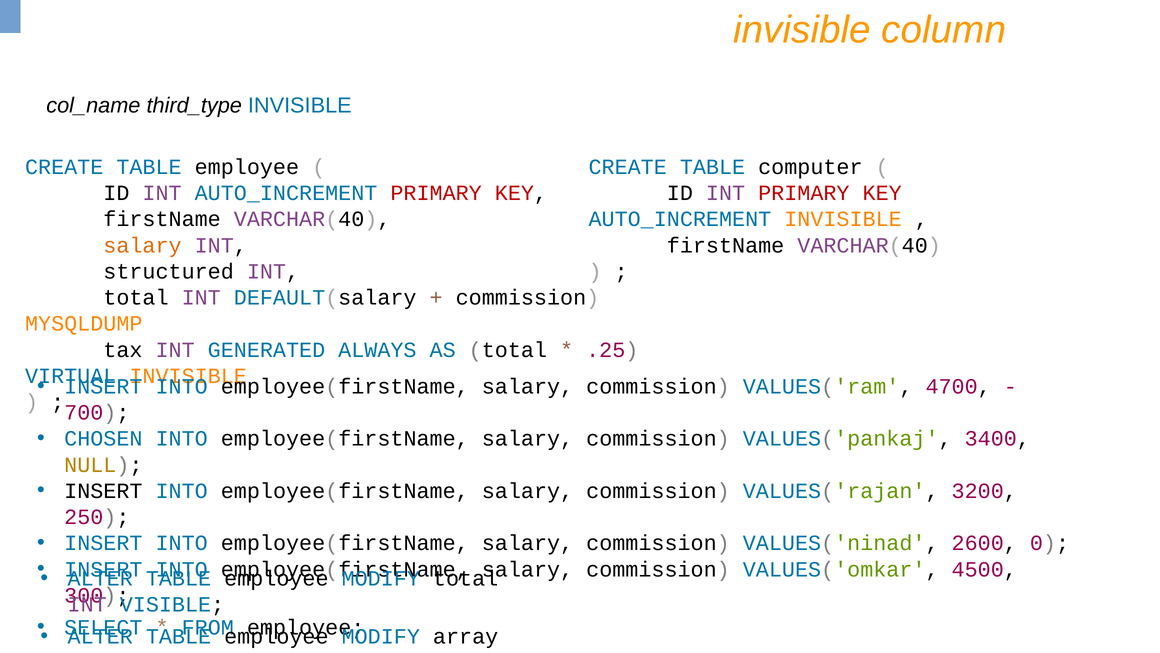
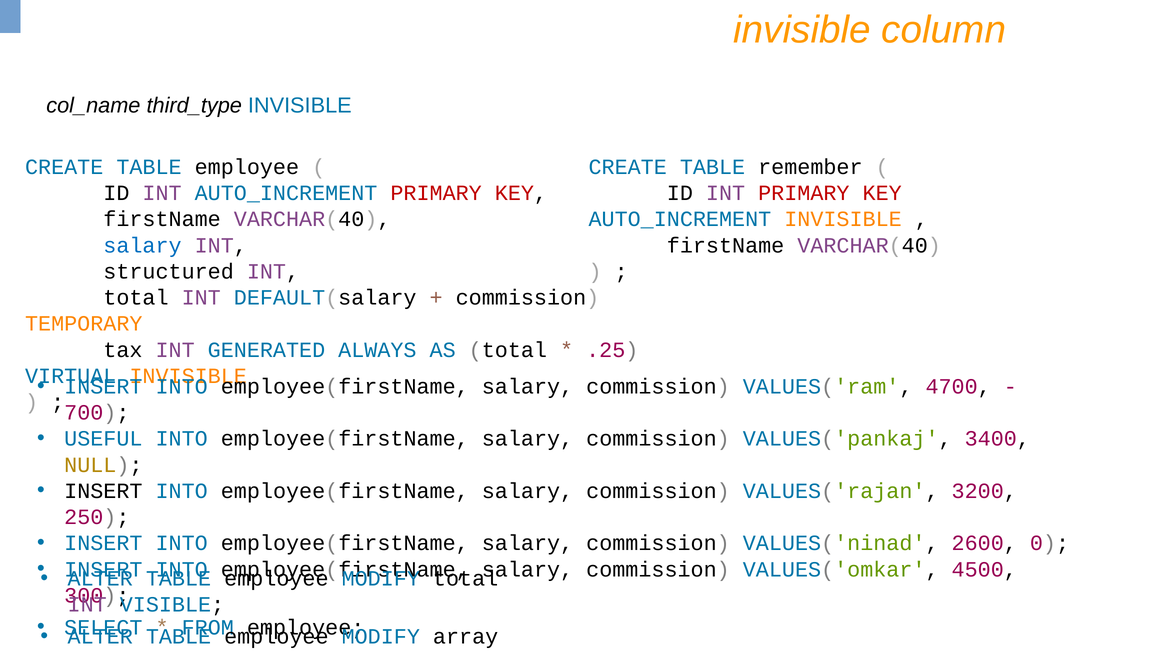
computer: computer -> remember
salary at (142, 245) colour: orange -> blue
MYSQLDUMP: MYSQLDUMP -> TEMPORARY
CHOSEN: CHOSEN -> USEFUL
